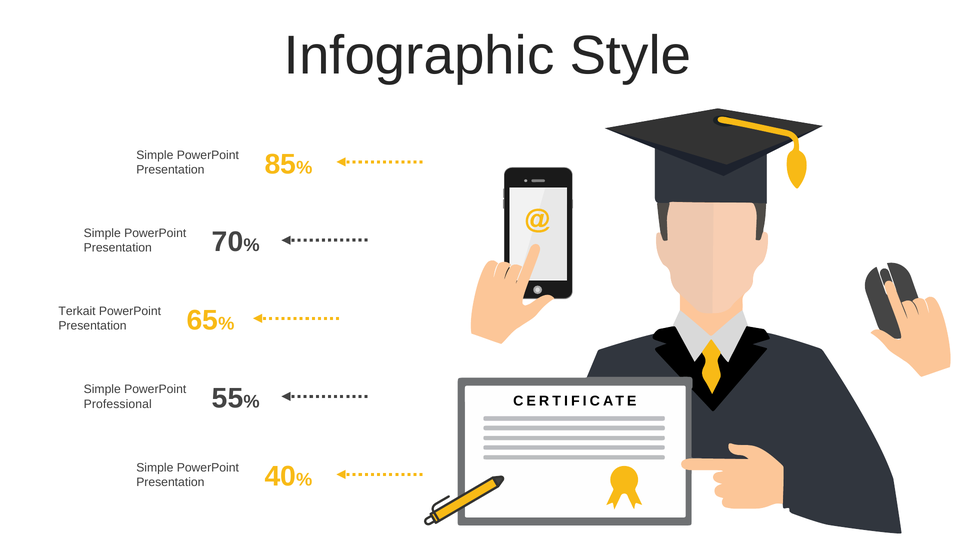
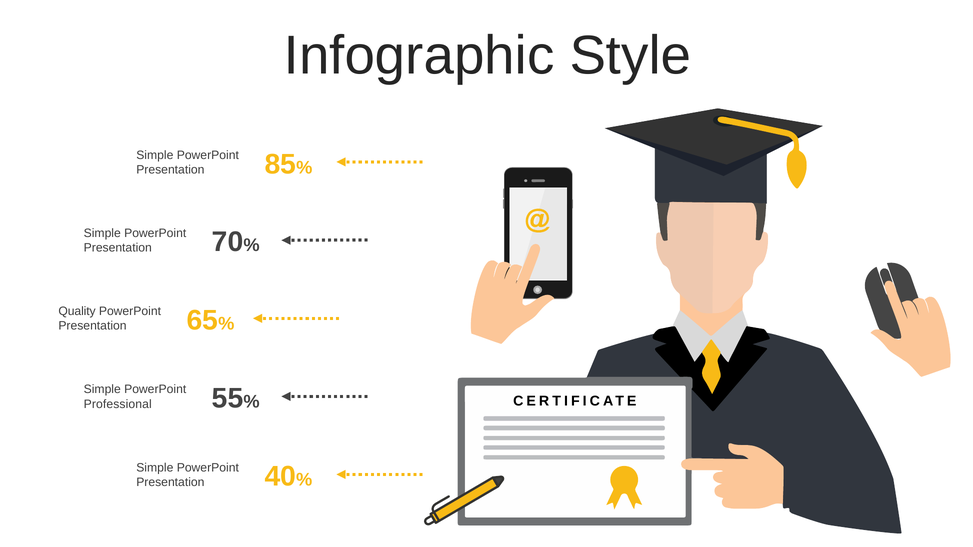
Terkait: Terkait -> Quality
